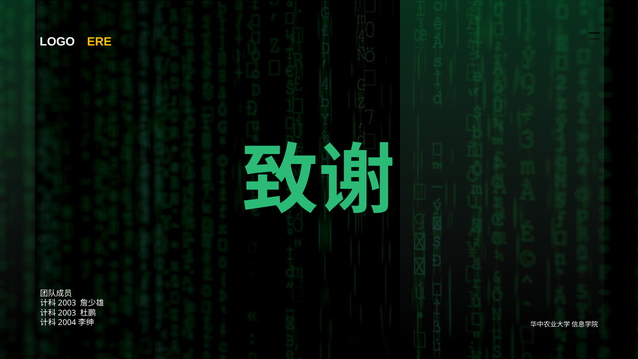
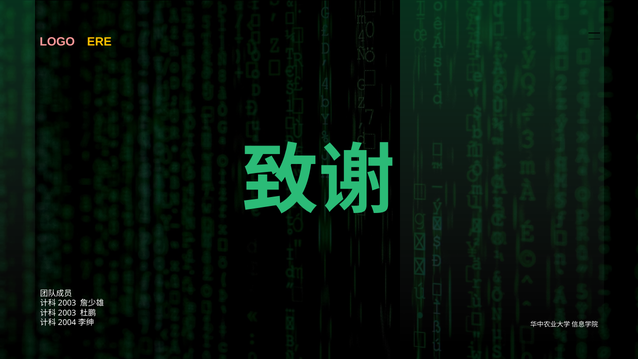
LOGO colour: white -> pink
